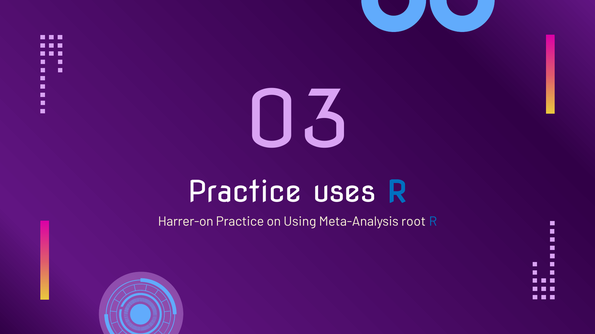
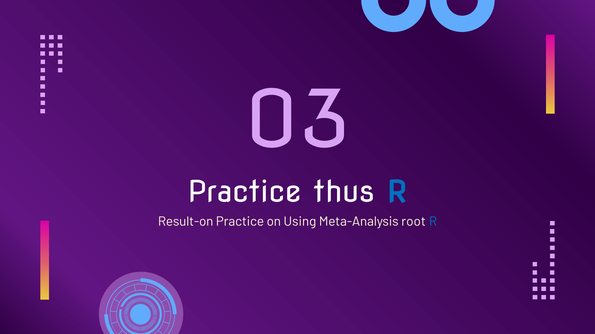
uses: uses -> thus
Harrer-on: Harrer-on -> Result-on
